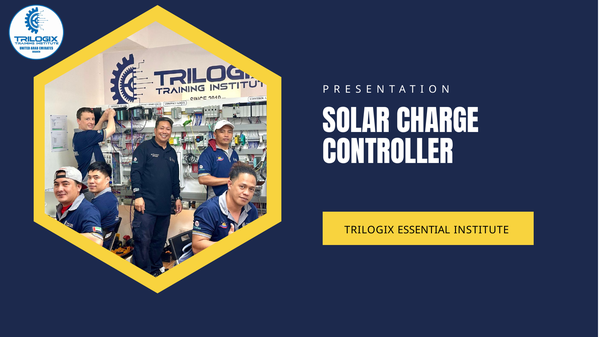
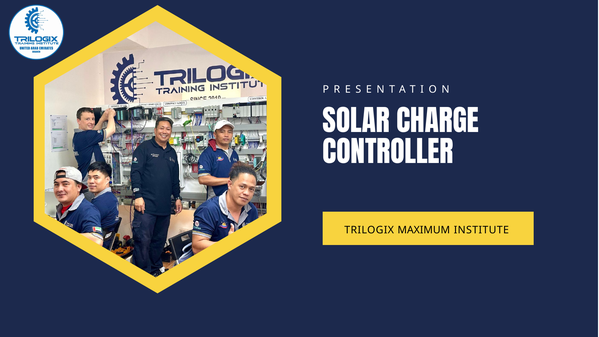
ESSENTIAL: ESSENTIAL -> MAXIMUM
